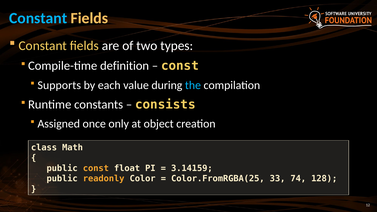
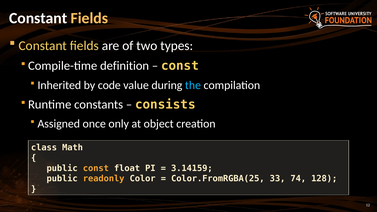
Constant at (38, 18) colour: light blue -> white
Supports: Supports -> Inherited
each: each -> code
